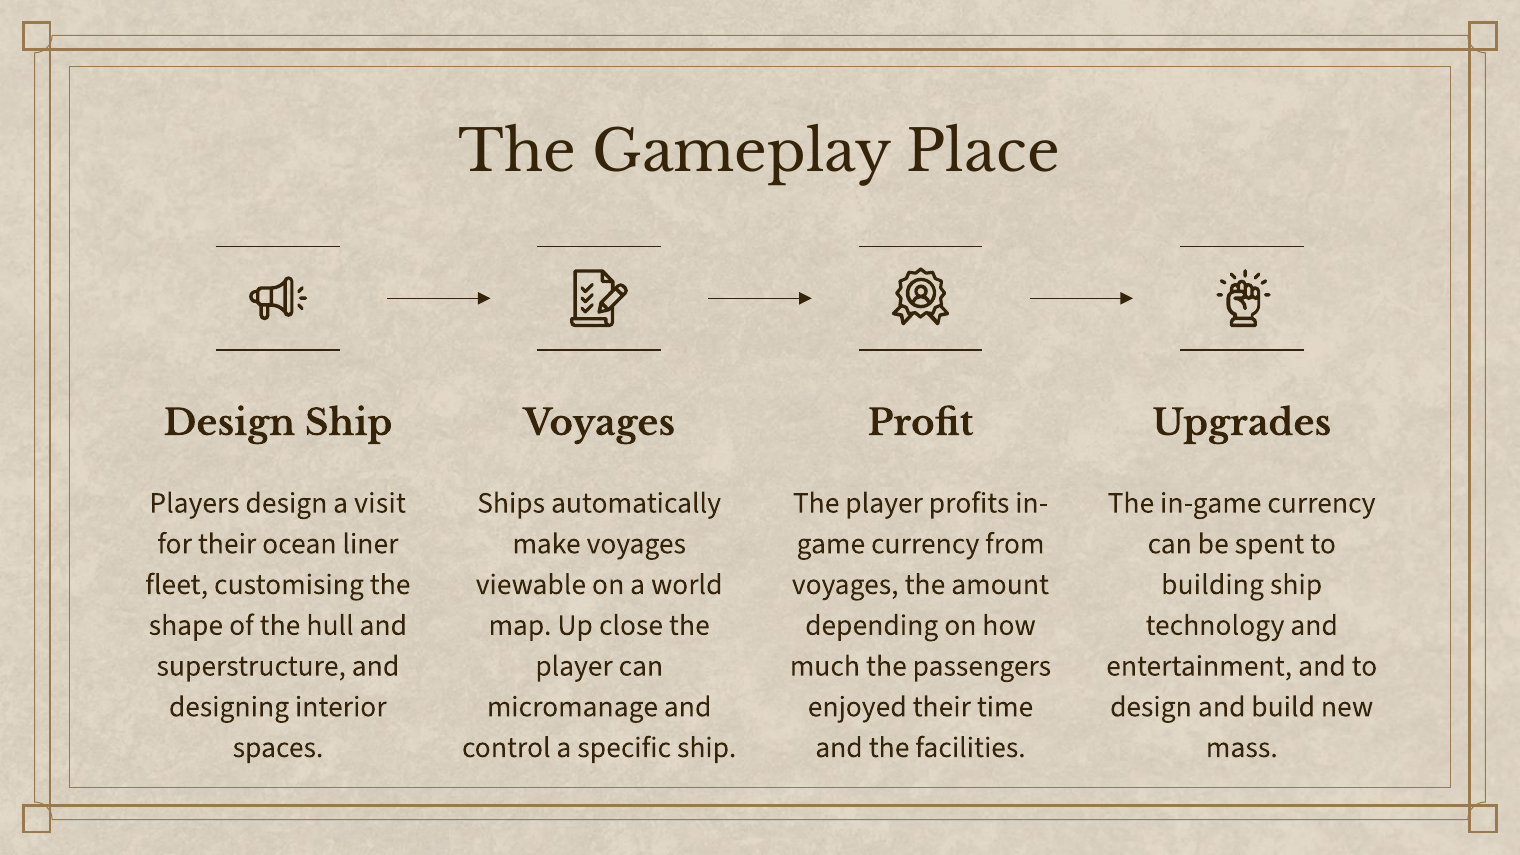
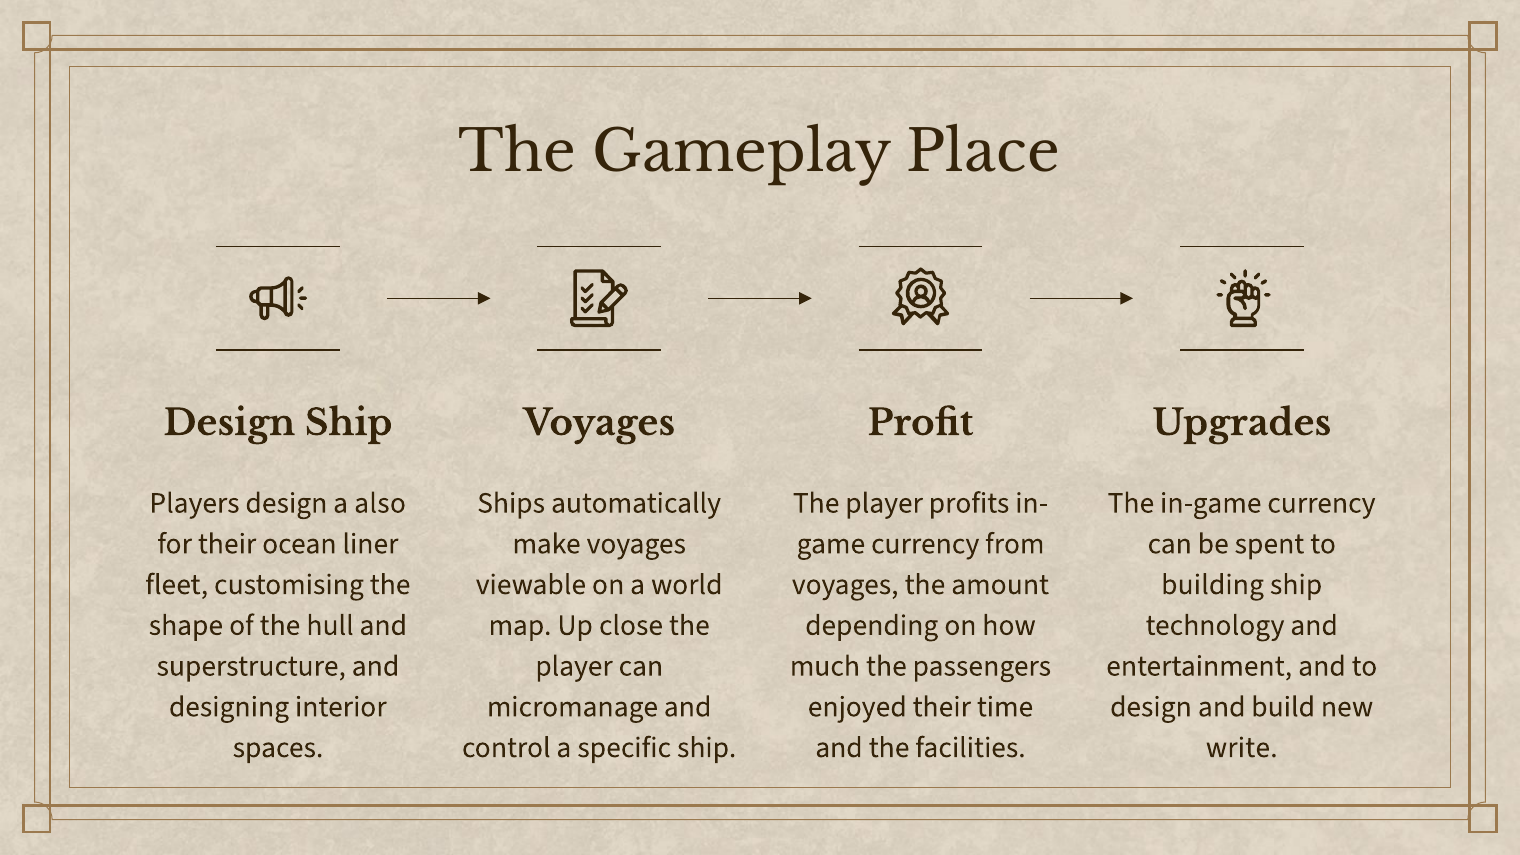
visit: visit -> also
mass: mass -> write
